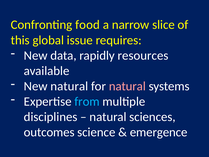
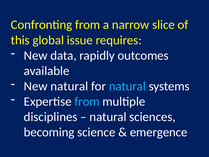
Confronting food: food -> from
resources: resources -> outcomes
natural at (127, 86) colour: pink -> light blue
outcomes: outcomes -> becoming
